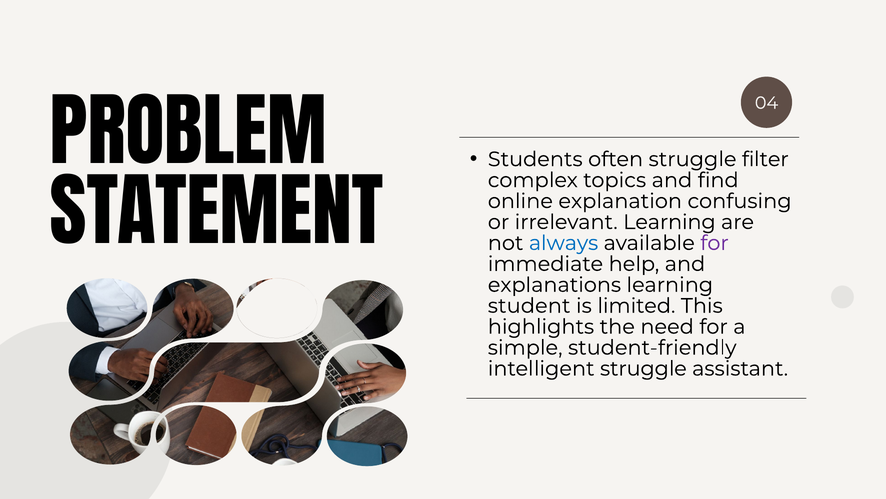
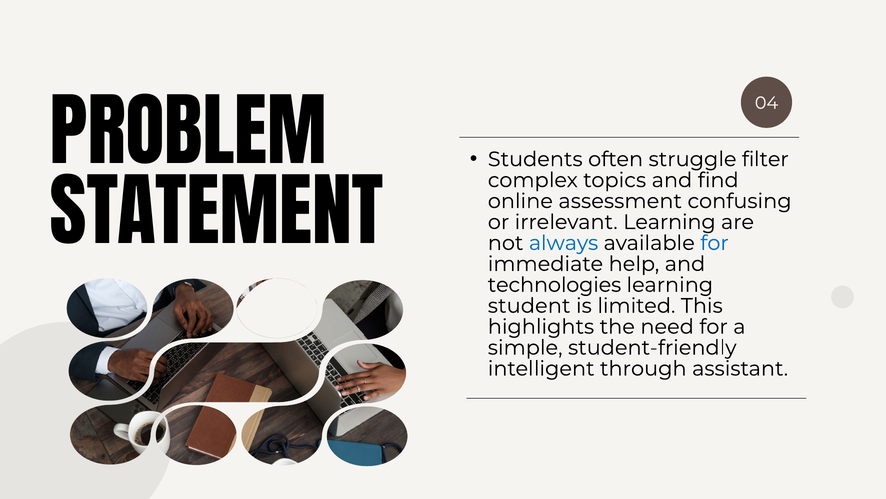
explanation: explanation -> assessment
for at (715, 243) colour: purple -> blue
explanations: explanations -> technologies
intelligent struggle: struggle -> through
